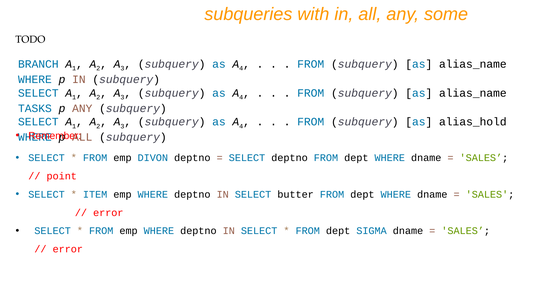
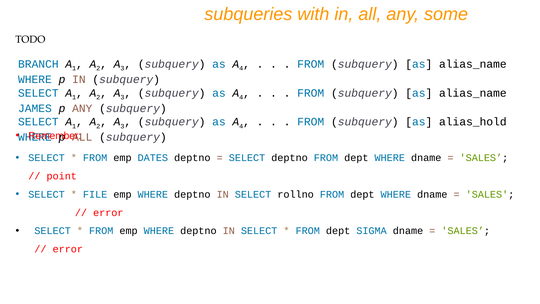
TASKS: TASKS -> JAMES
DIVON: DIVON -> DATES
ITEM: ITEM -> FILE
butter: butter -> rollno
